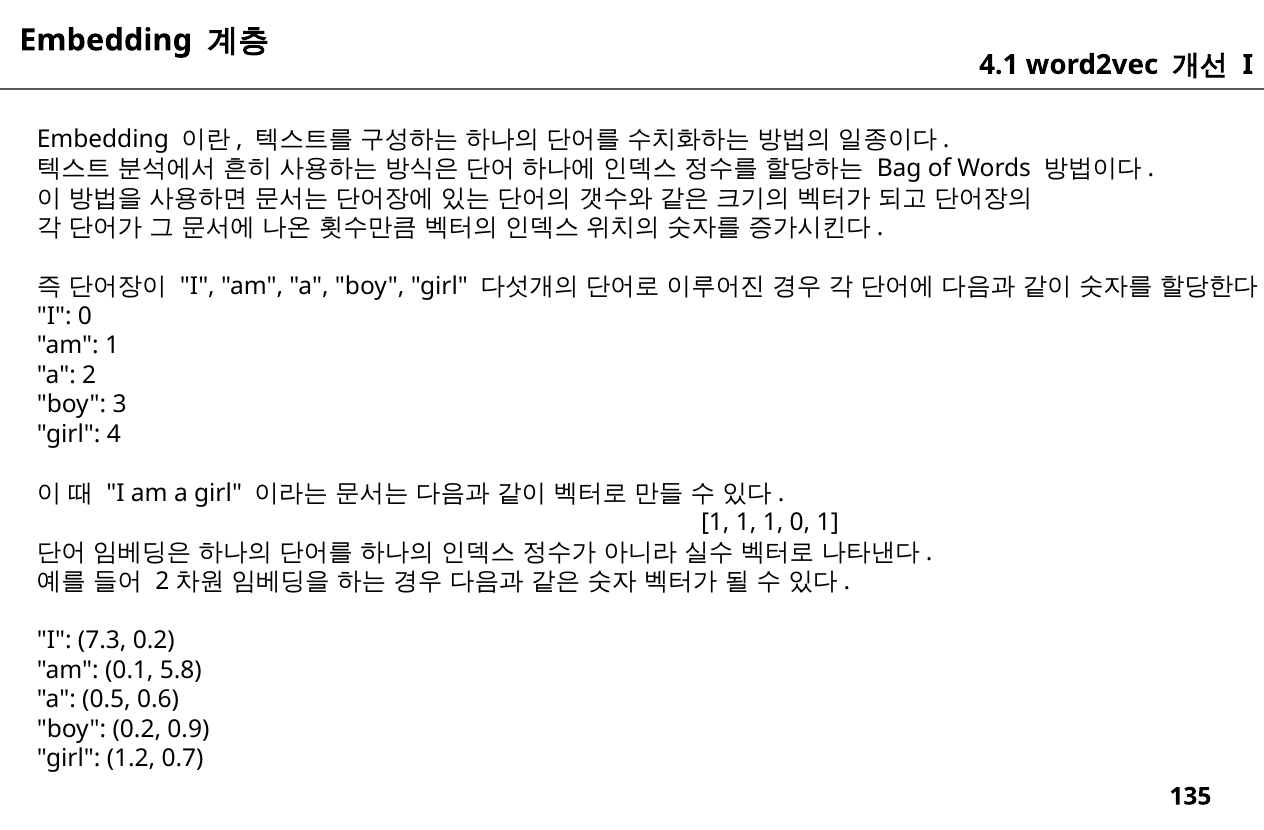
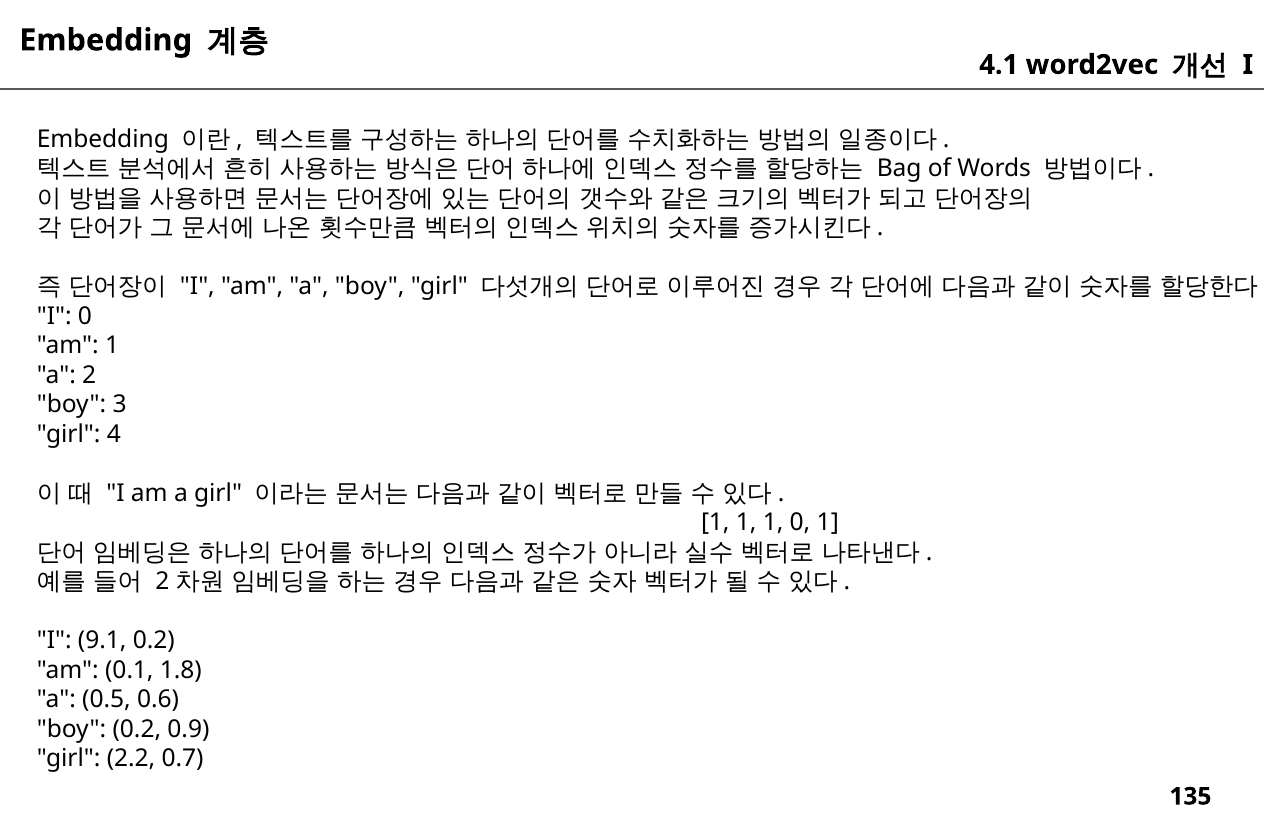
7.3: 7.3 -> 9.1
5.8: 5.8 -> 1.8
1.2: 1.2 -> 2.2
